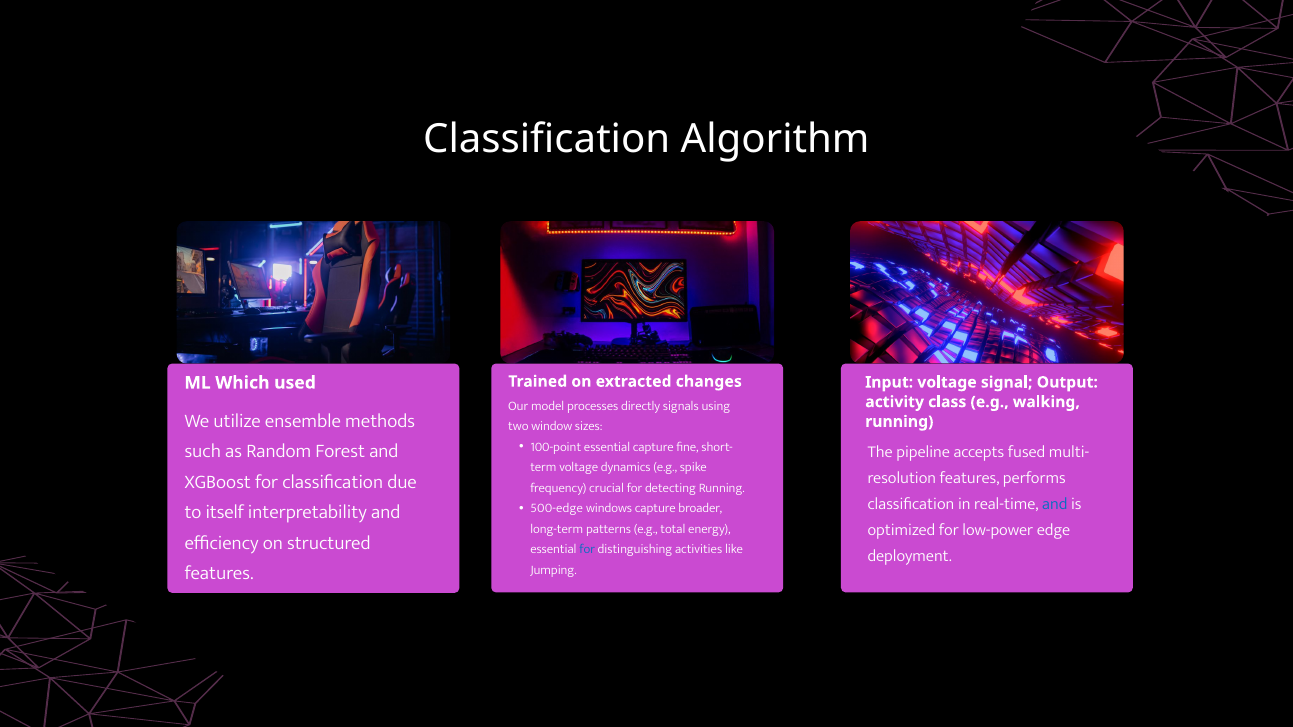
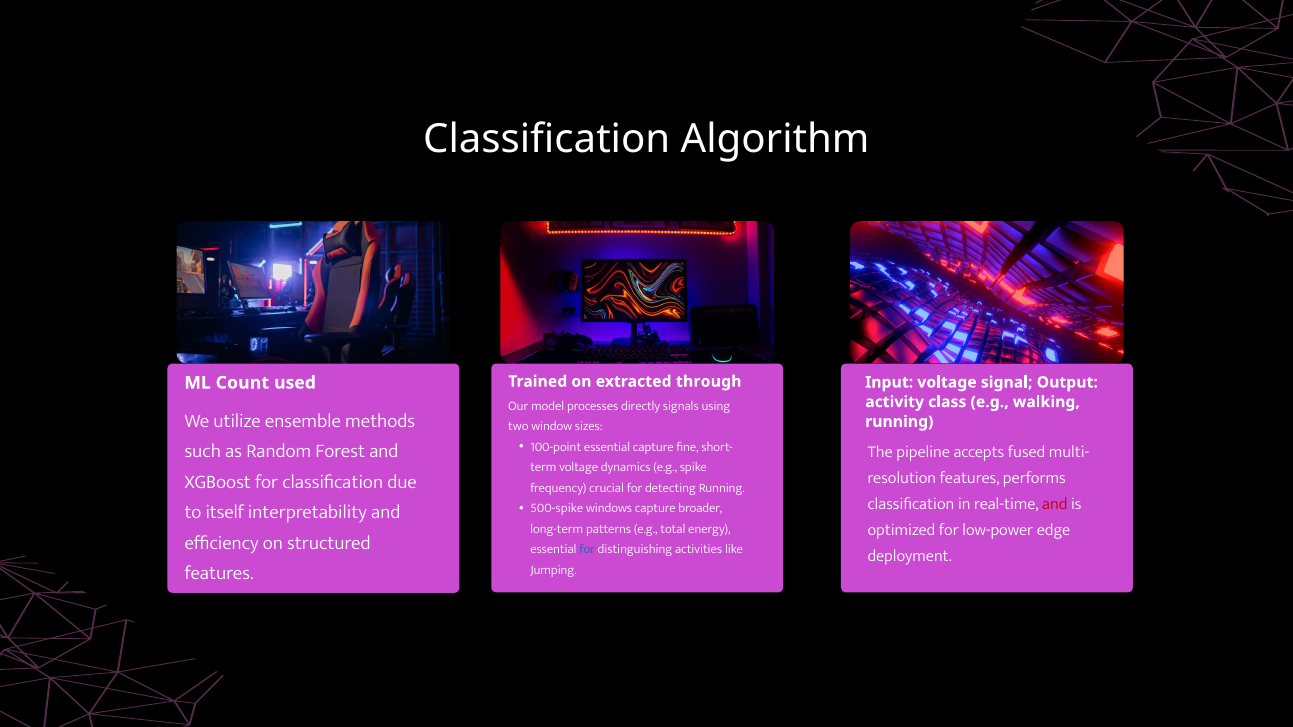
changes: changes -> through
Which: Which -> Count
500-edge: 500-edge -> 500-spike
and at (1055, 504) colour: blue -> red
